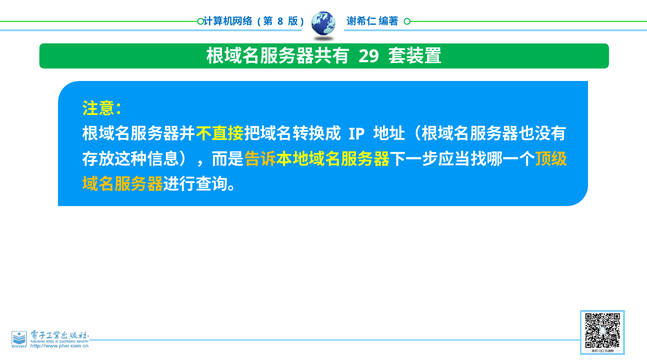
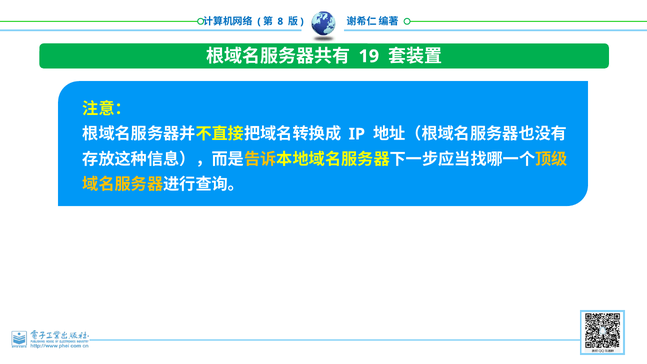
29: 29 -> 19
